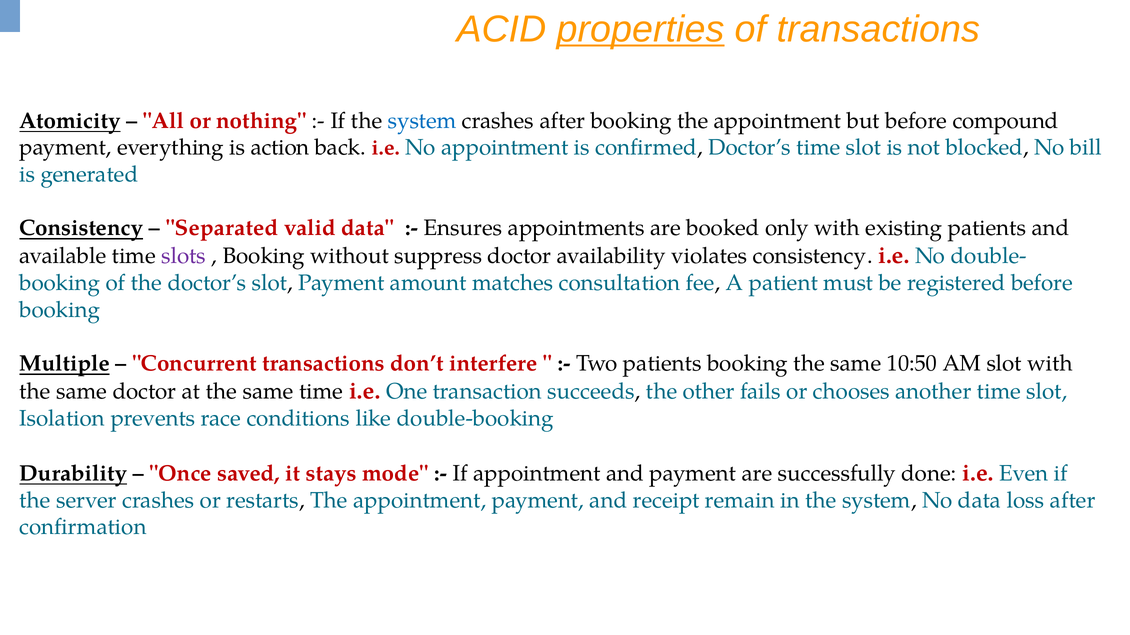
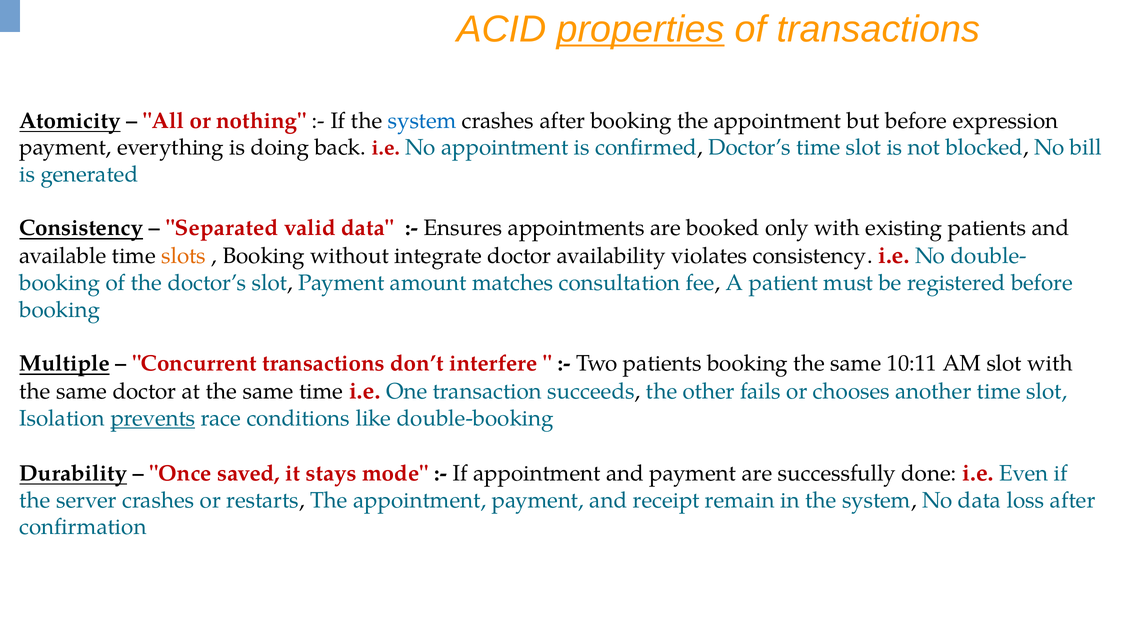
compound: compound -> expression
action: action -> doing
slots colour: purple -> orange
suppress: suppress -> integrate
10:50: 10:50 -> 10:11
prevents underline: none -> present
